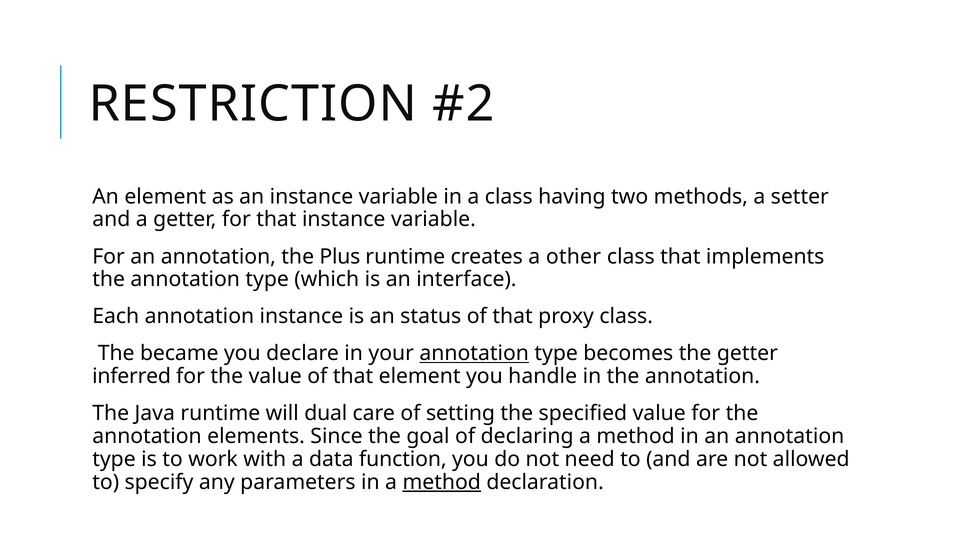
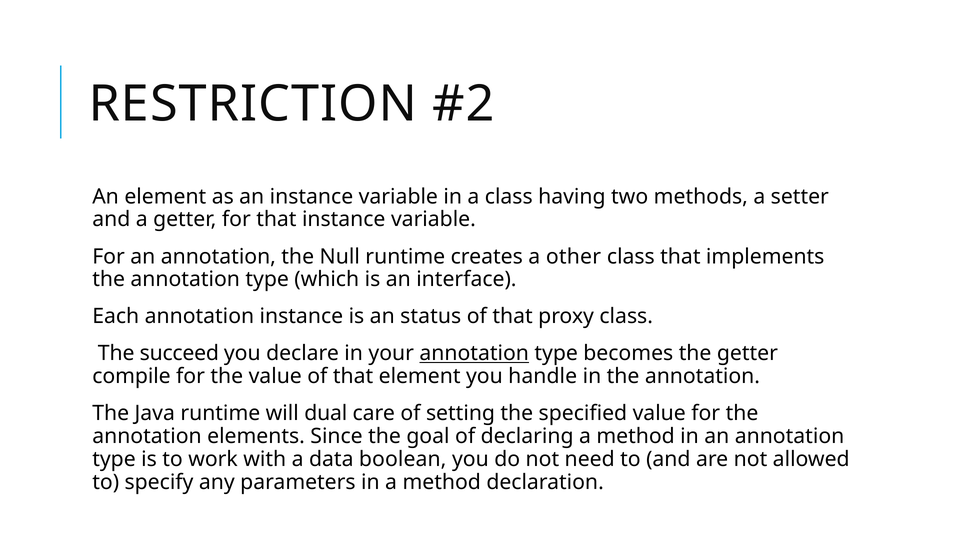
Plus: Plus -> Null
became: became -> succeed
inferred: inferred -> compile
function: function -> boolean
method at (442, 482) underline: present -> none
